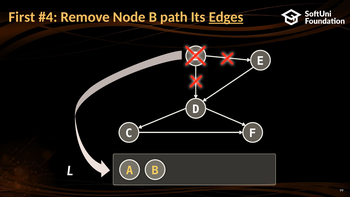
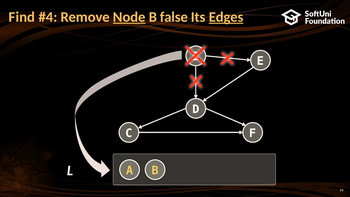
First: First -> Find
Node underline: none -> present
path: path -> false
